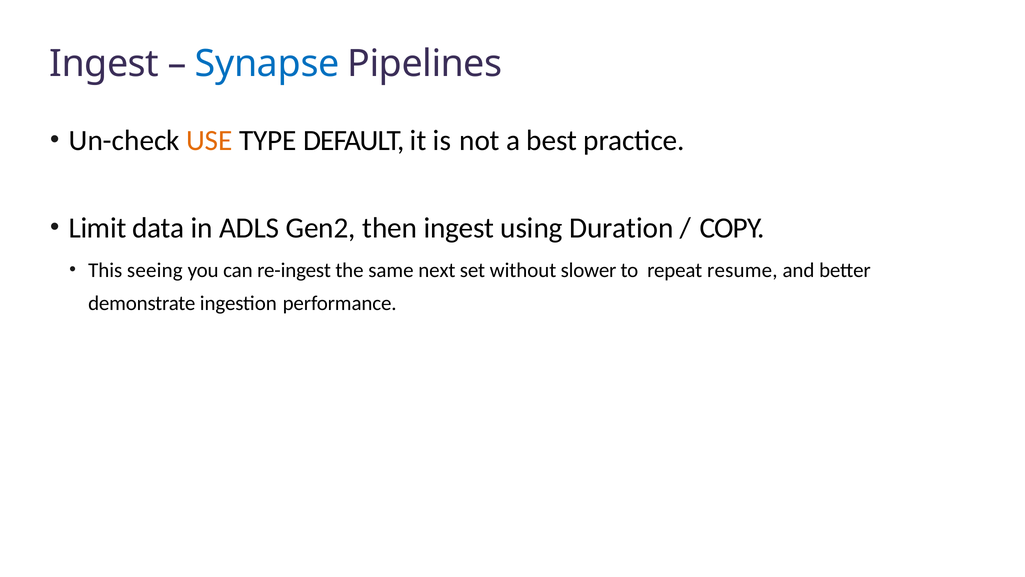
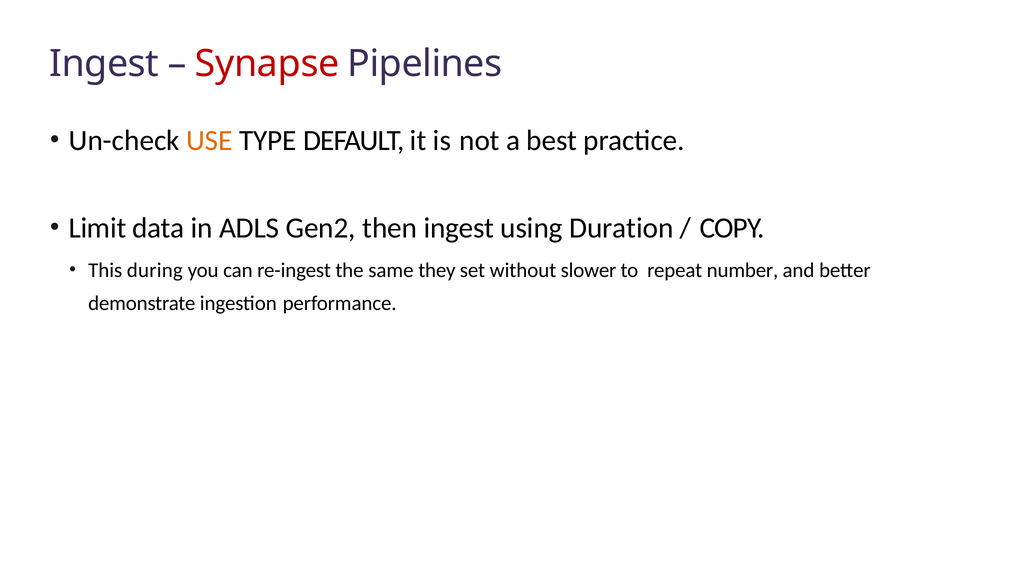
Synapse colour: blue -> red
seeing: seeing -> during
next: next -> they
resume: resume -> number
